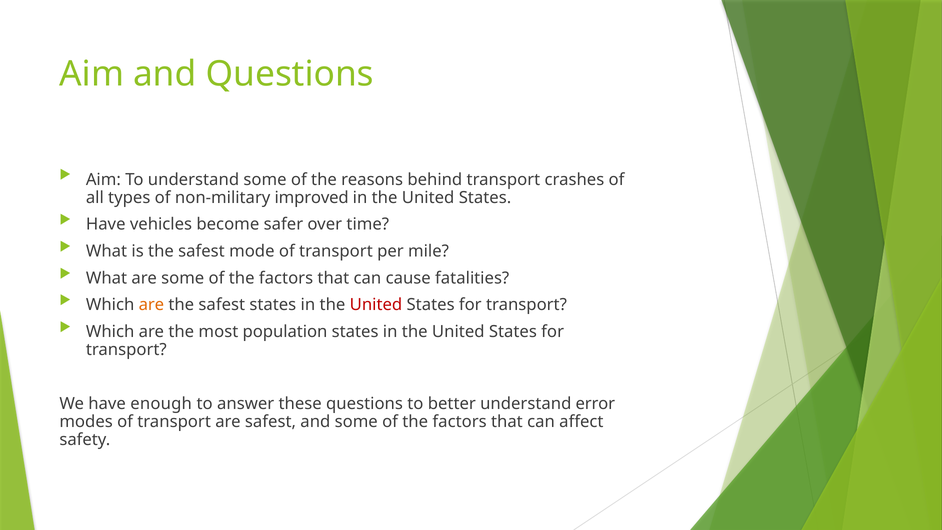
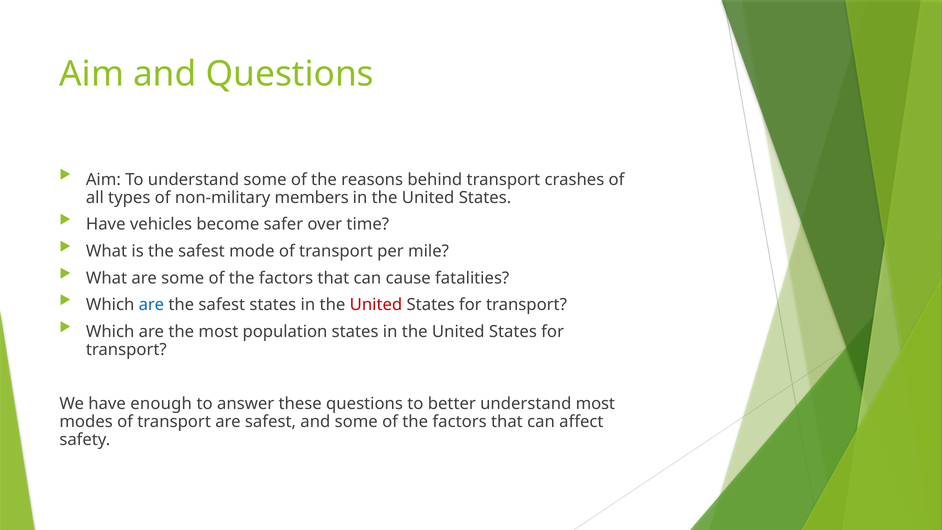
improved: improved -> members
are at (151, 305) colour: orange -> blue
understand error: error -> most
